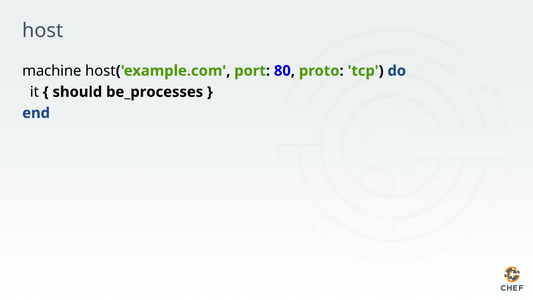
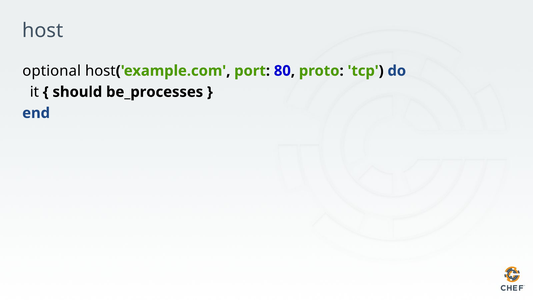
machine: machine -> optional
